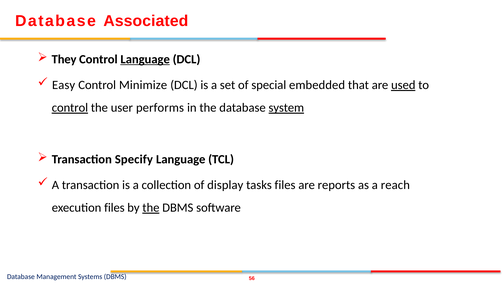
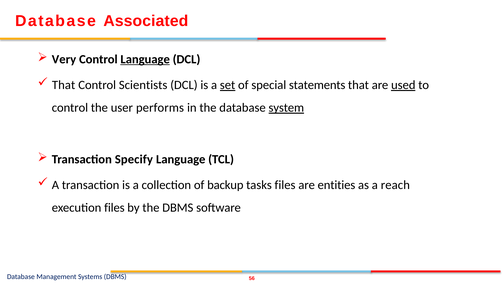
They: They -> Very
Easy at (64, 85): Easy -> That
Minimize: Minimize -> Scientists
set underline: none -> present
embedded: embedded -> statements
control at (70, 108) underline: present -> none
display: display -> backup
reports: reports -> entities
the at (151, 208) underline: present -> none
